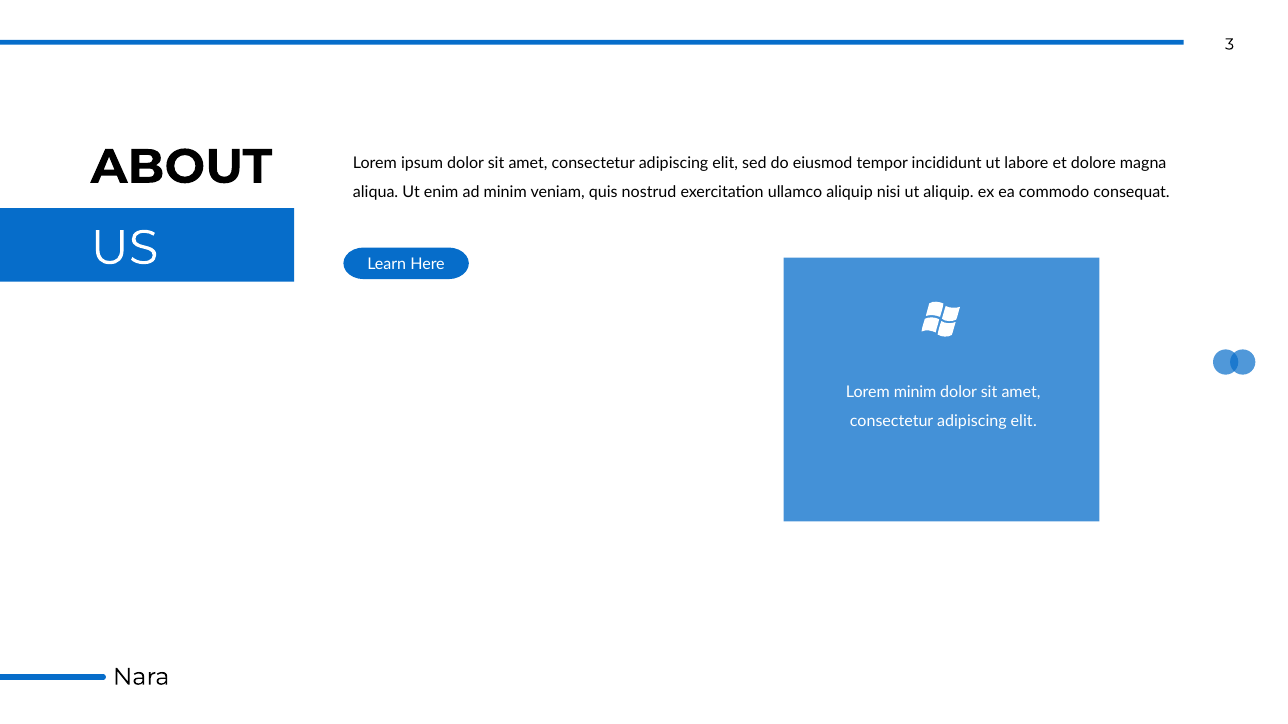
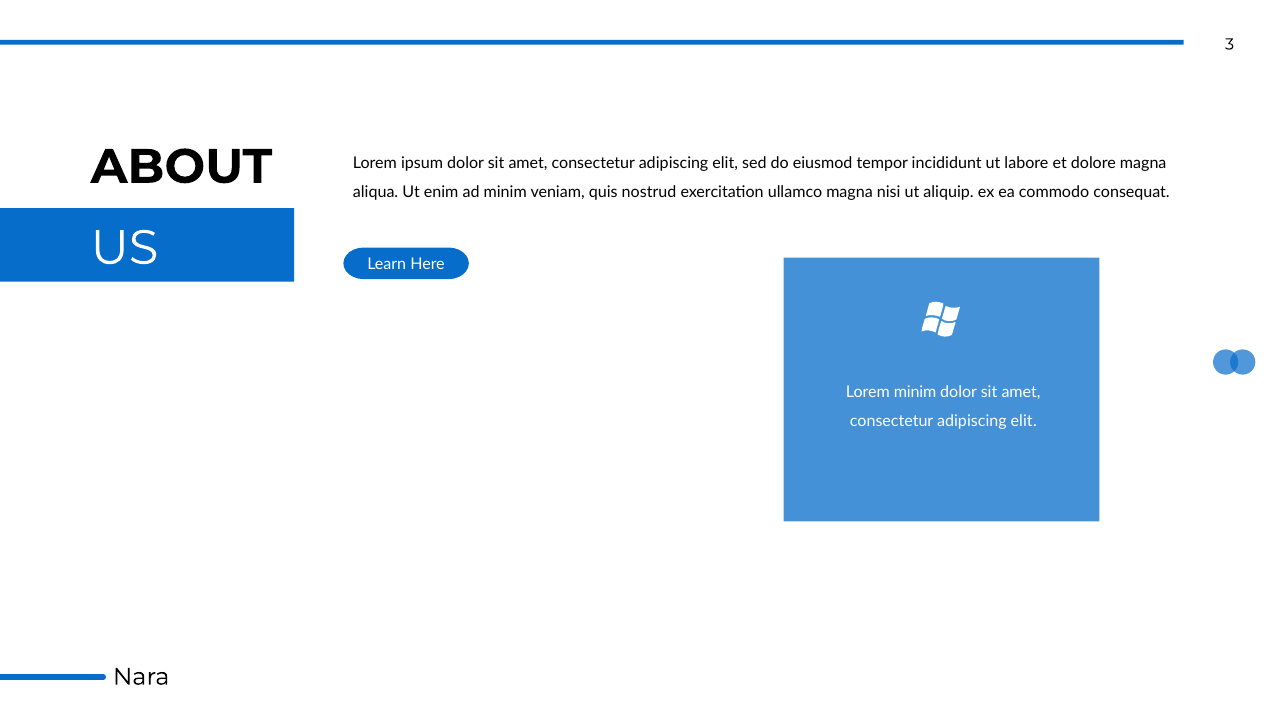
ullamco aliquip: aliquip -> magna
